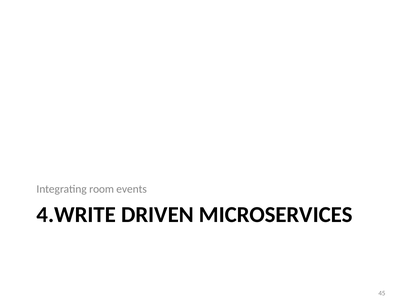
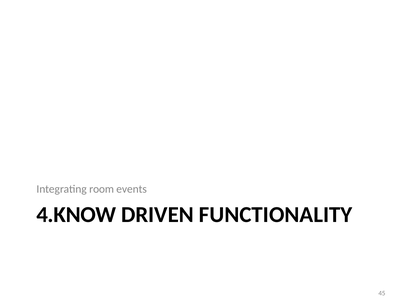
4.WRITE: 4.WRITE -> 4.KNOW
MICROSERVICES: MICROSERVICES -> FUNCTIONALITY
